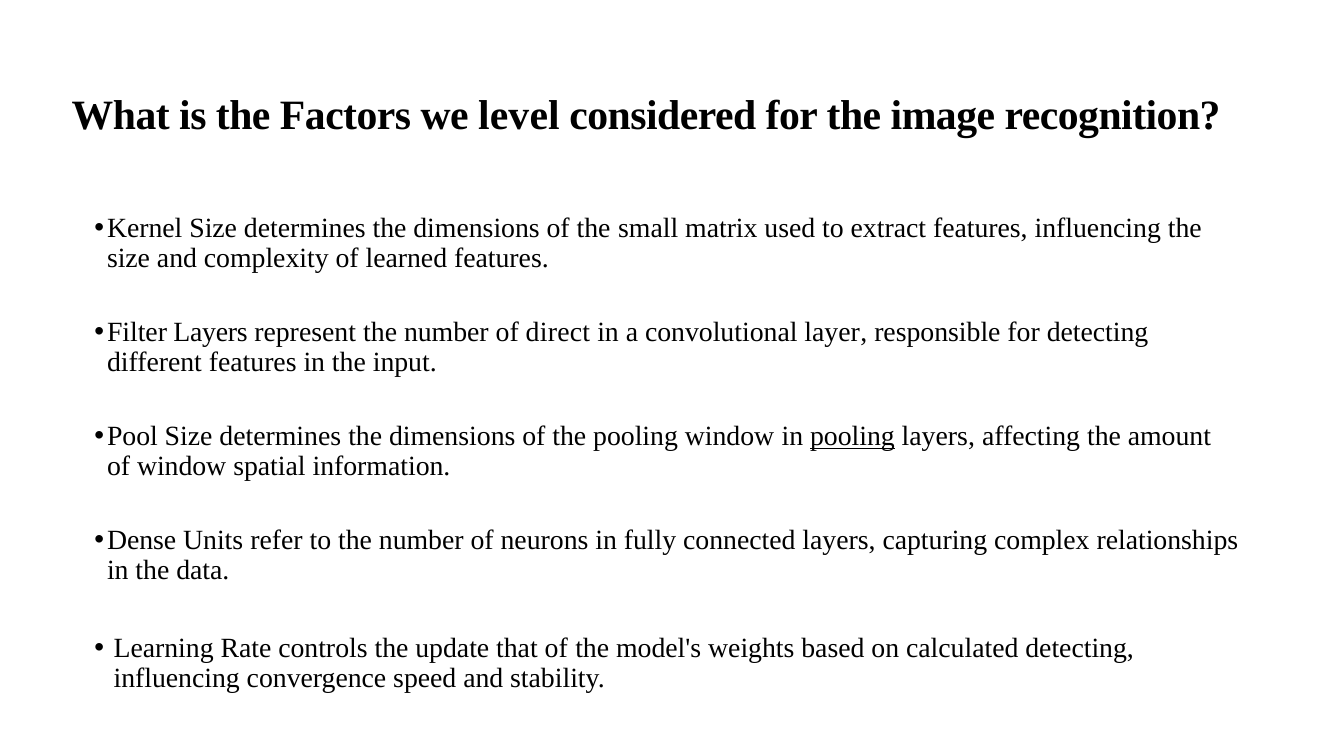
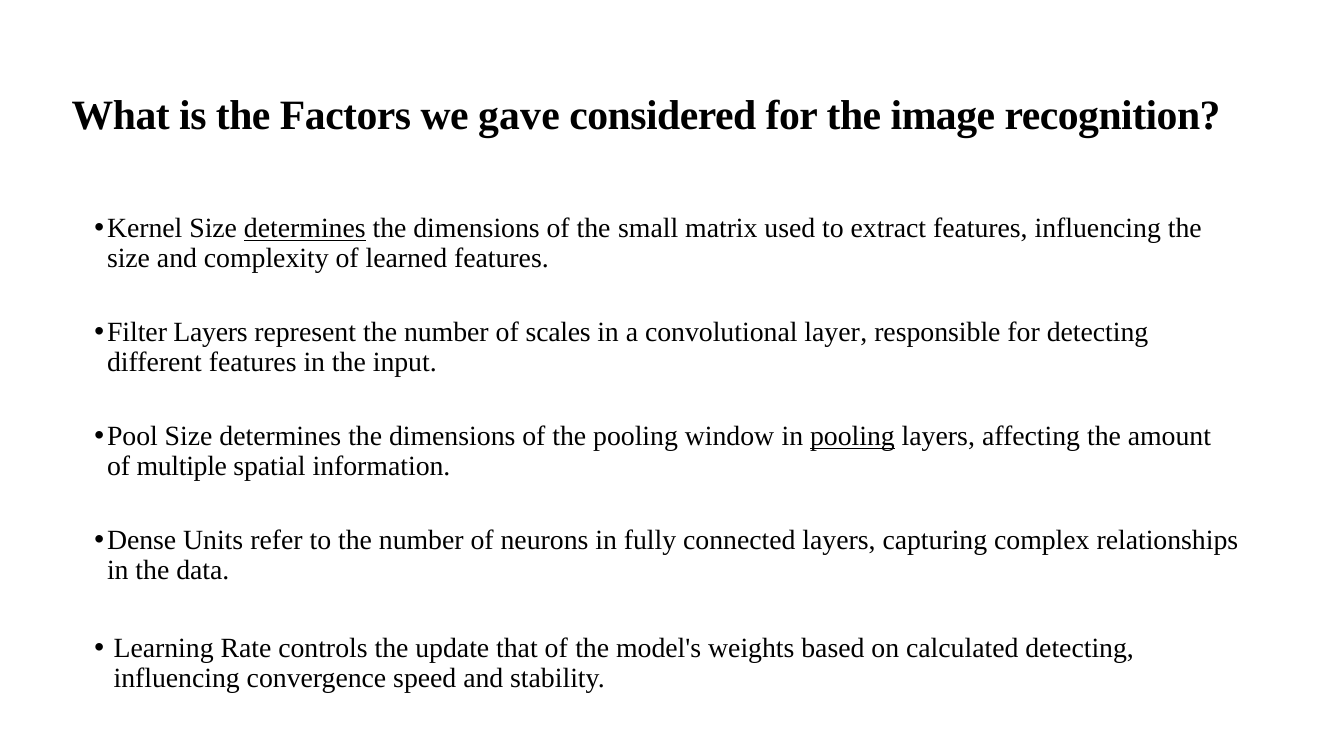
level: level -> gave
determines at (305, 228) underline: none -> present
direct: direct -> scales
of window: window -> multiple
